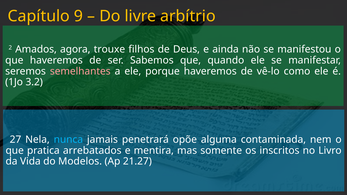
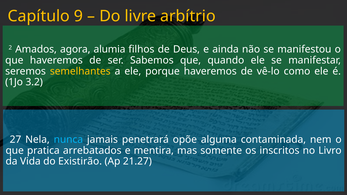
trouxe: trouxe -> alumia
semelhantes colour: pink -> yellow
Modelos: Modelos -> Existirão
